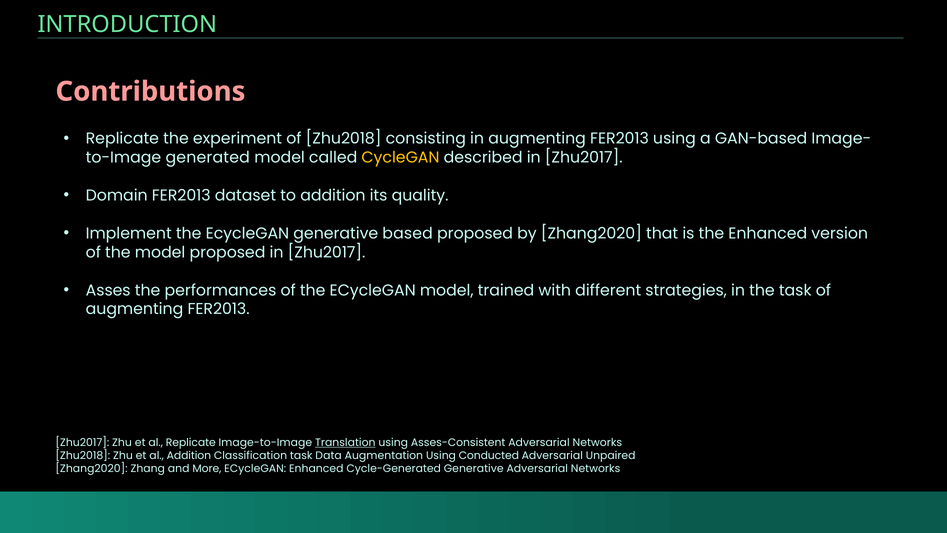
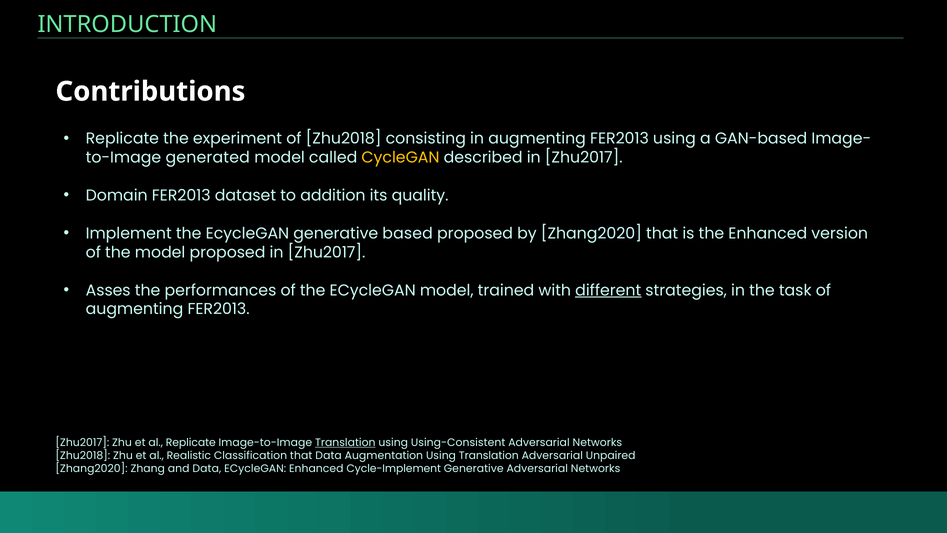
Contributions colour: pink -> white
different underline: none -> present
Asses-Consistent: Asses-Consistent -> Using-Consistent
al Addition: Addition -> Realistic
Classification task: task -> that
Using Conducted: Conducted -> Translation
and More: More -> Data
Cycle-Generated: Cycle-Generated -> Cycle-Implement
